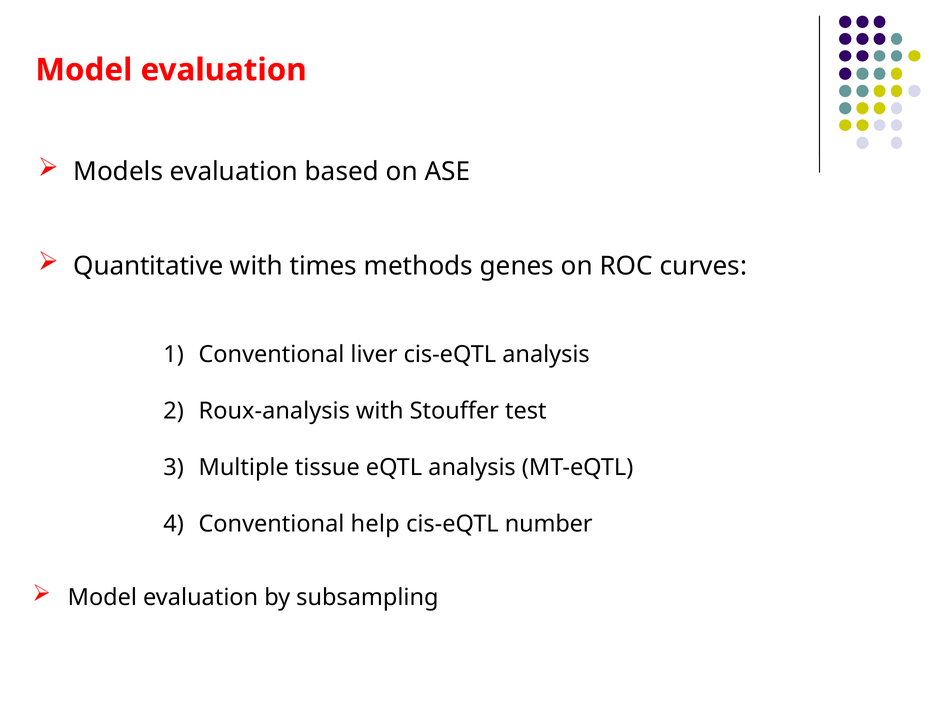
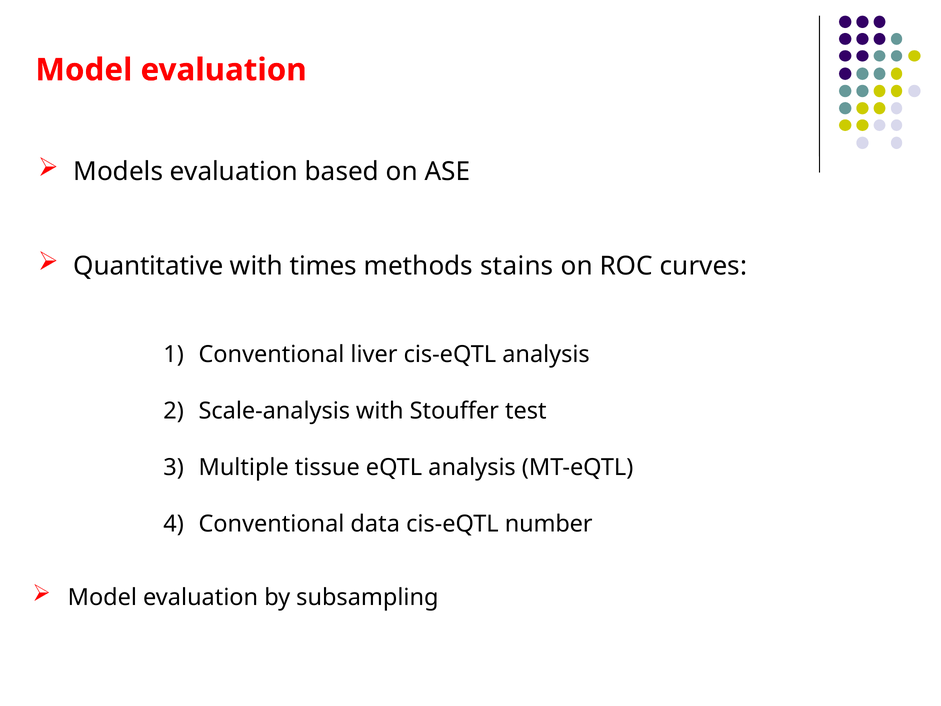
genes: genes -> stains
Roux-analysis: Roux-analysis -> Scale-analysis
help: help -> data
